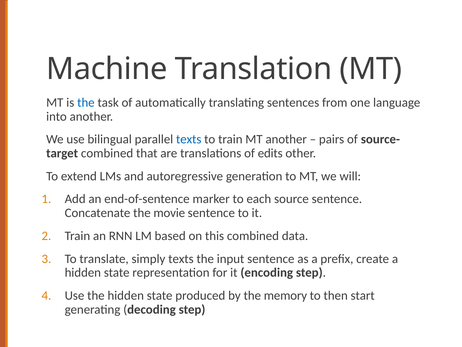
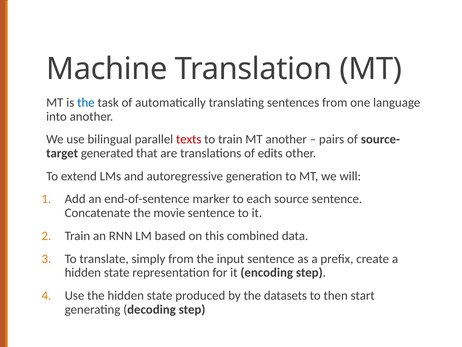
texts at (189, 139) colour: blue -> red
target combined: combined -> generated
simply texts: texts -> from
memory: memory -> datasets
